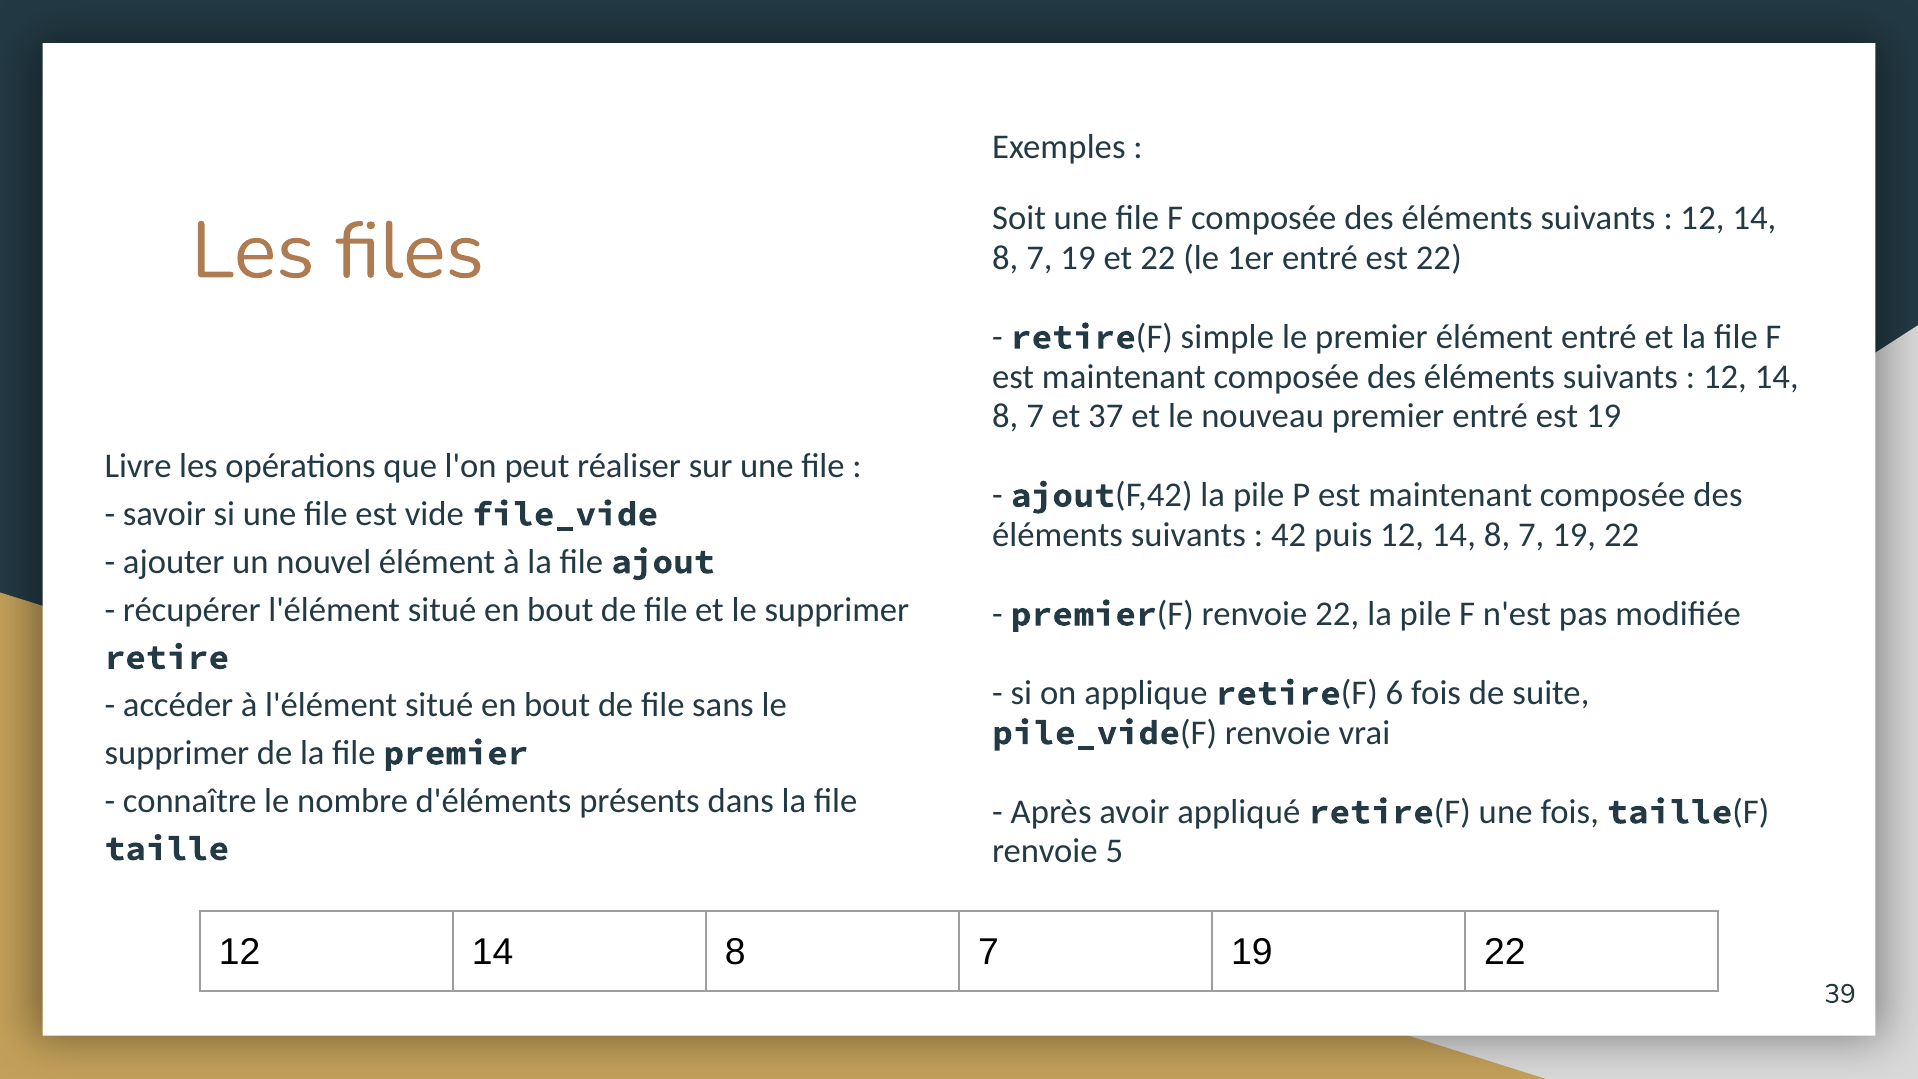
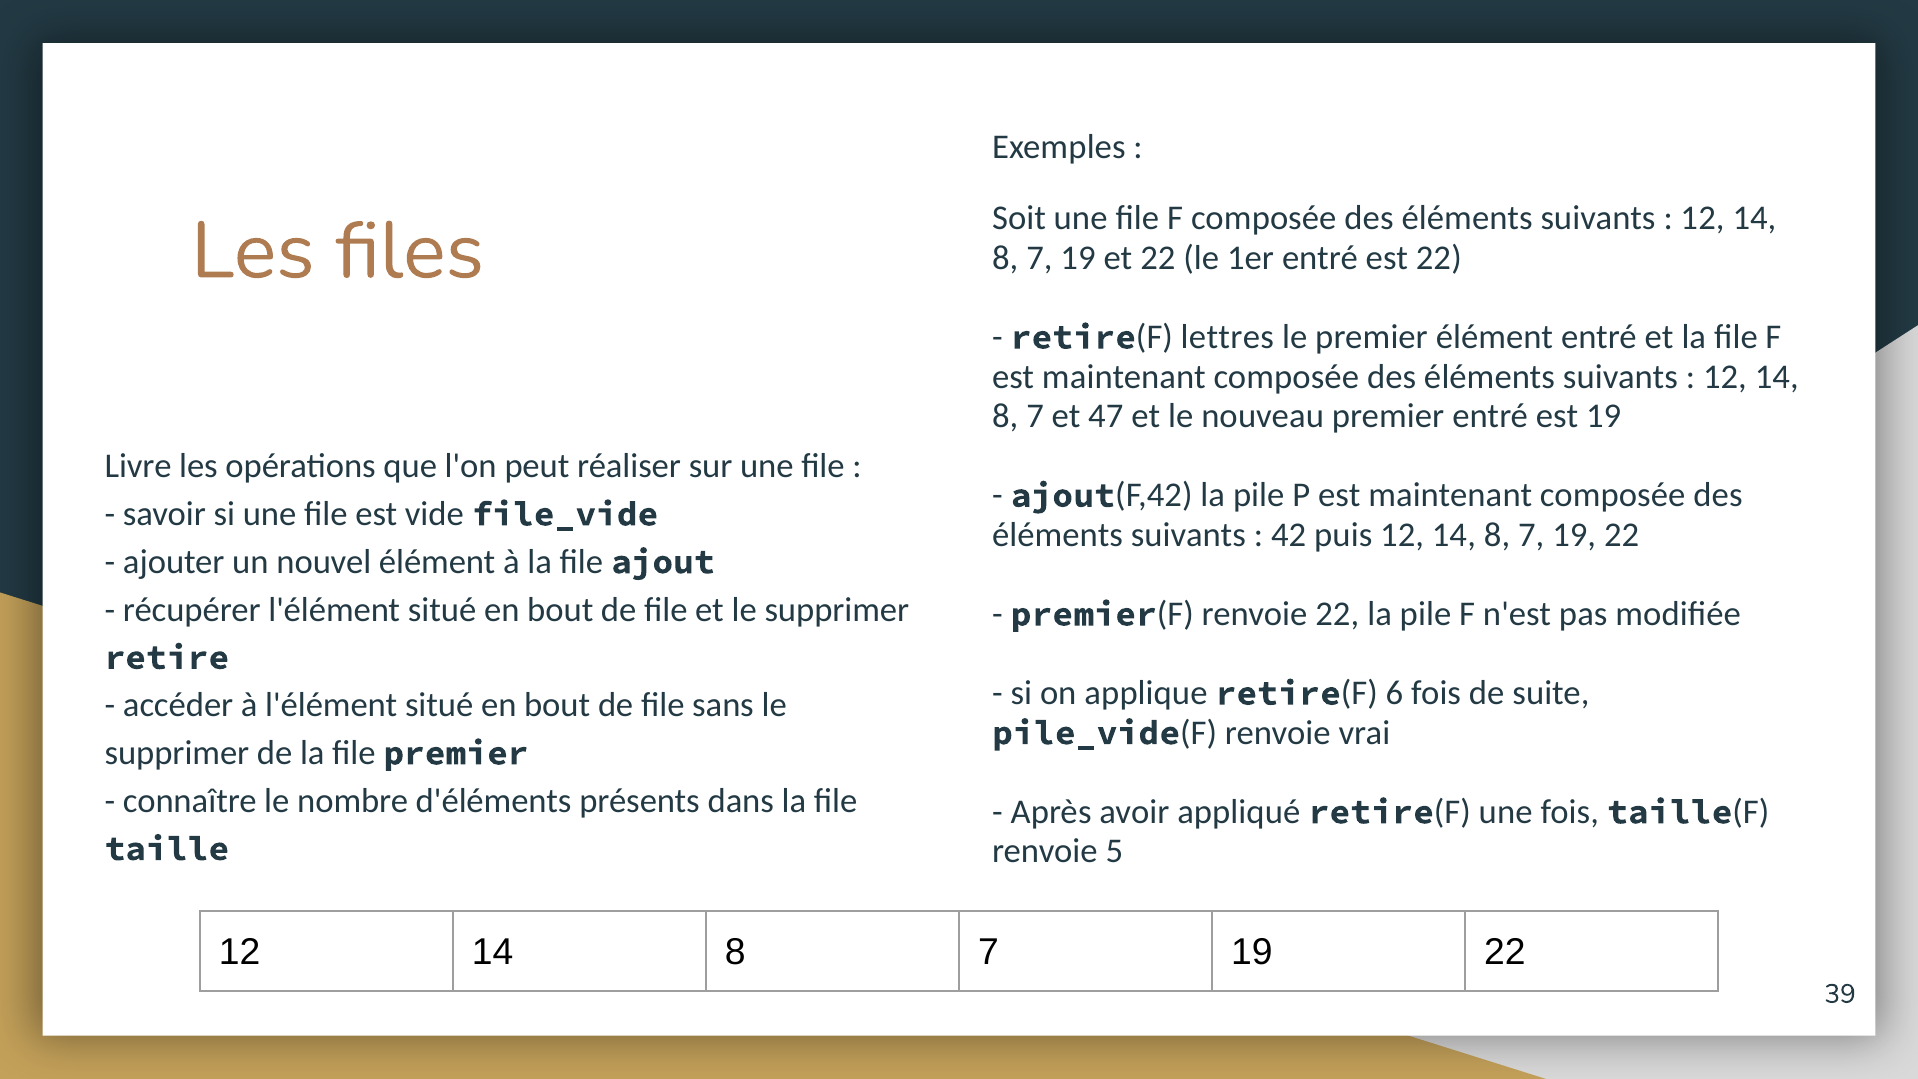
simple: simple -> lettres
37: 37 -> 47
